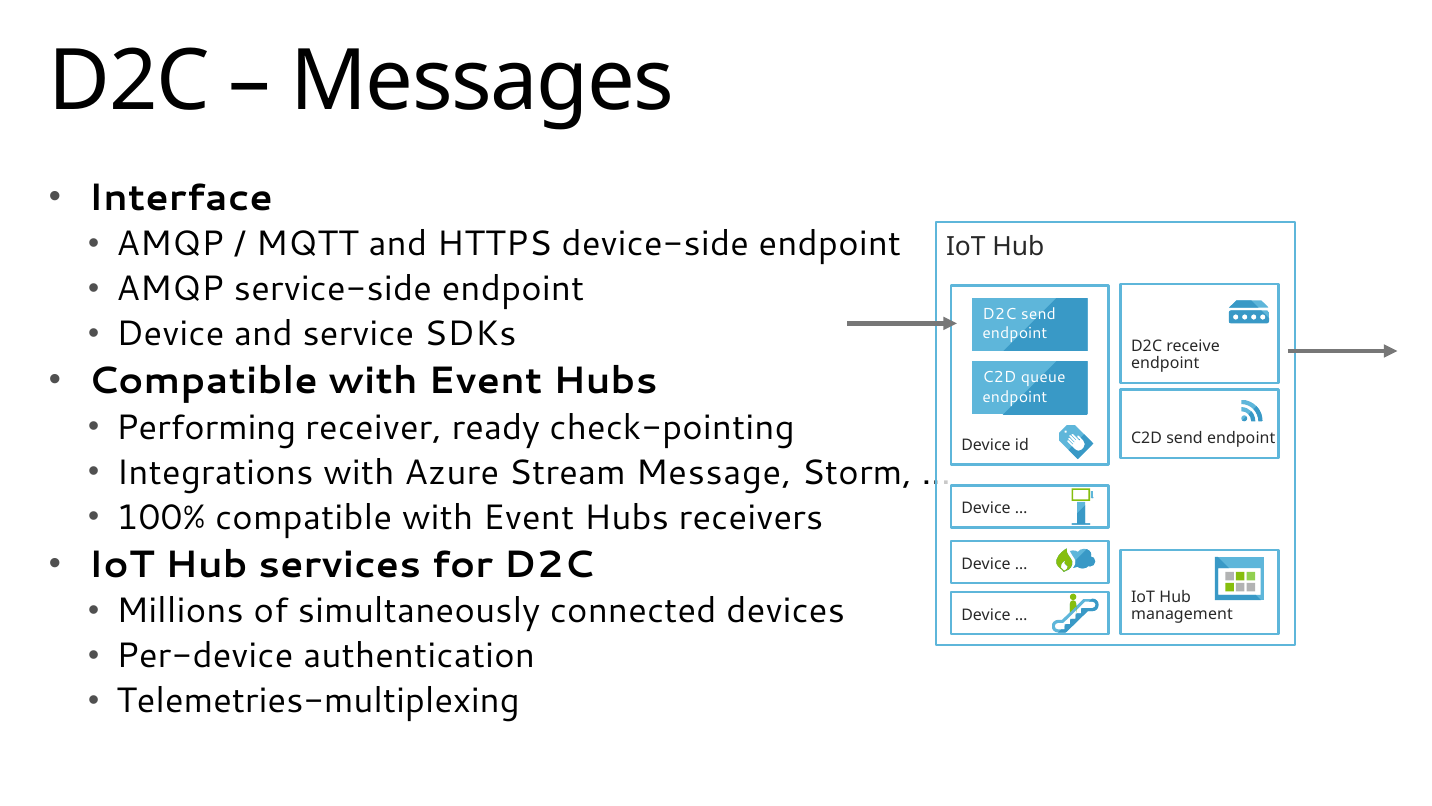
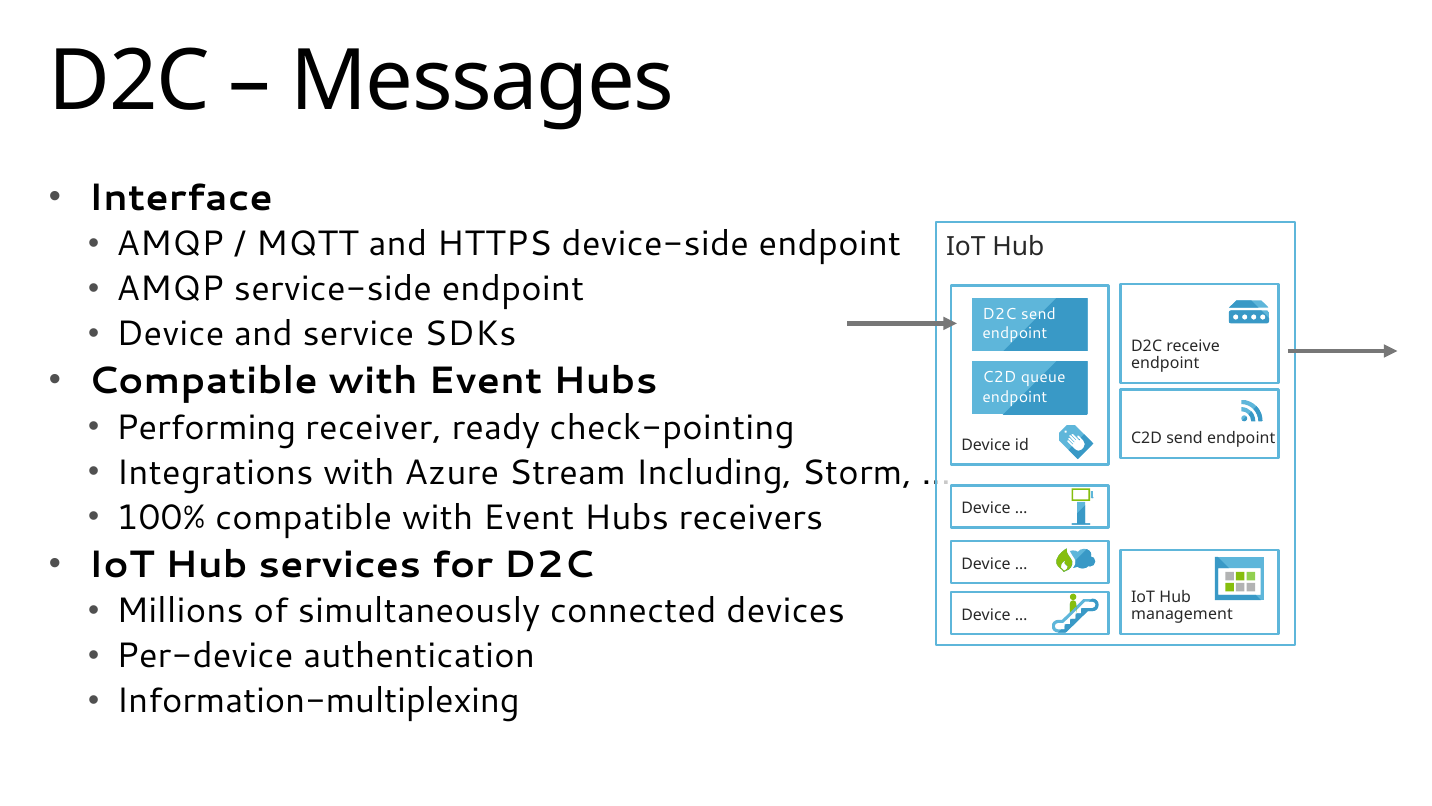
Message: Message -> Including
Telemetries-multiplexing: Telemetries-multiplexing -> Information-multiplexing
